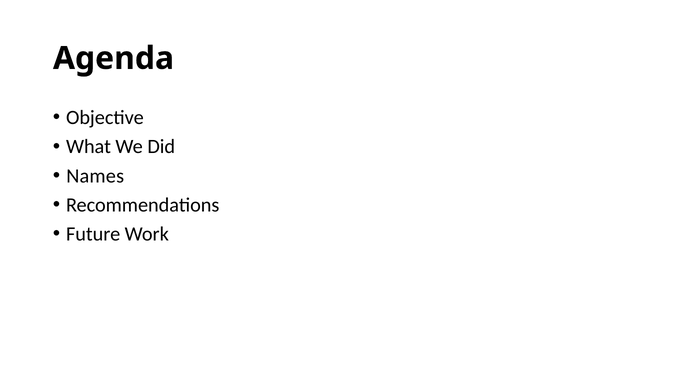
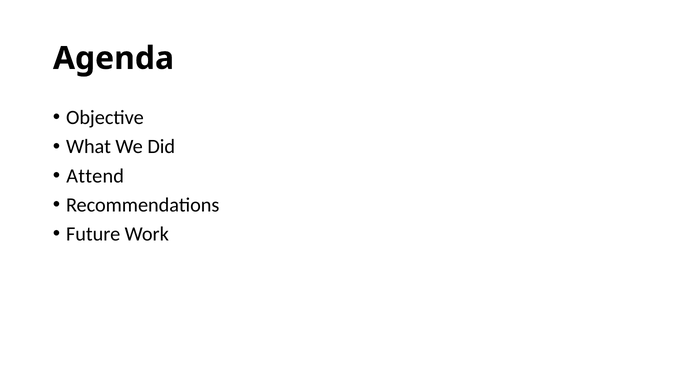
Names: Names -> Attend
